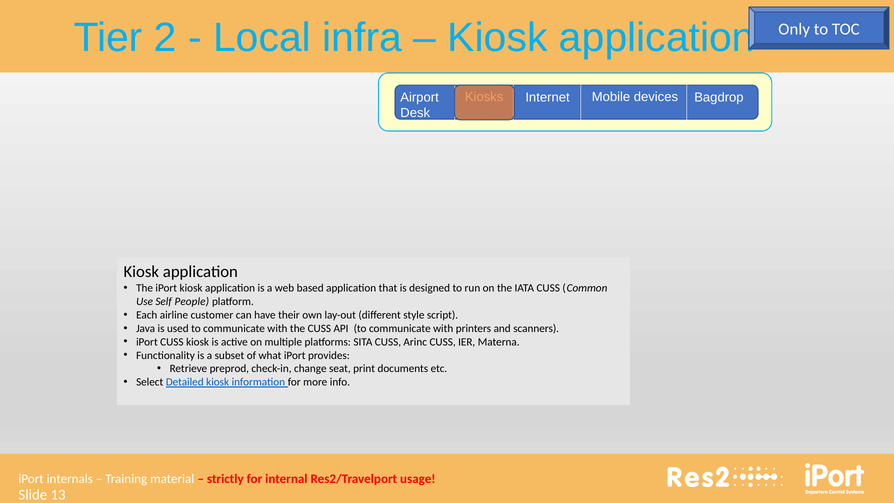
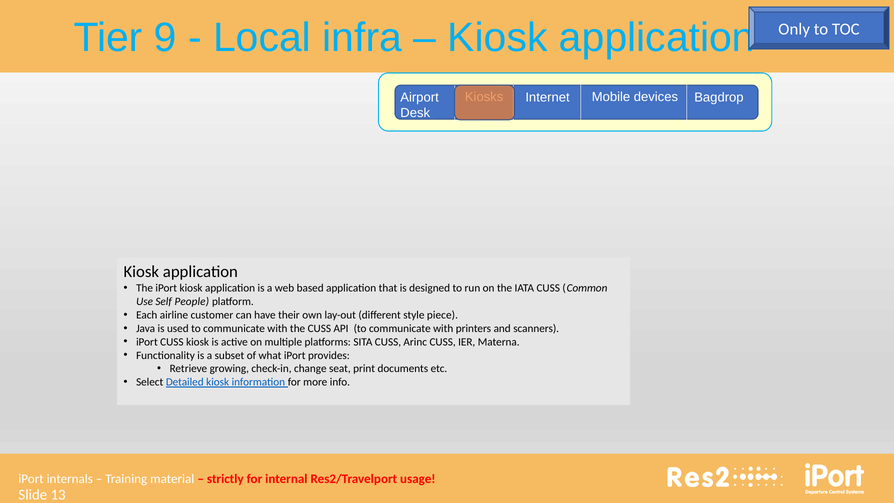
2: 2 -> 9
script: script -> piece
preprod: preprod -> growing
